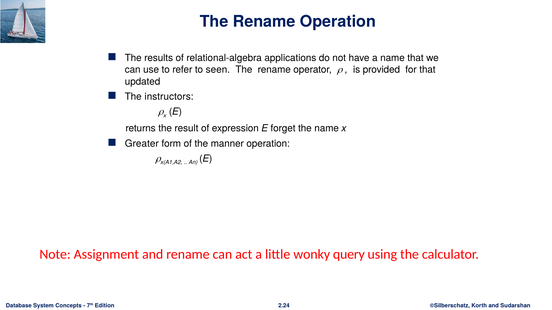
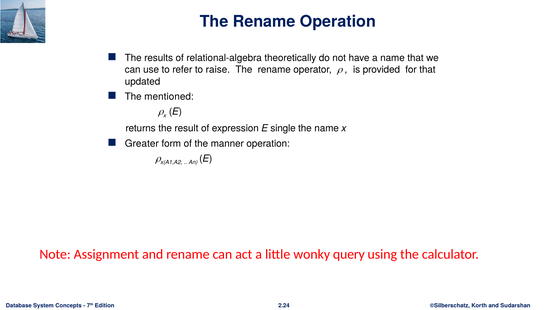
applications: applications -> theoretically
seen: seen -> raise
instructors: instructors -> mentioned
forget: forget -> single
